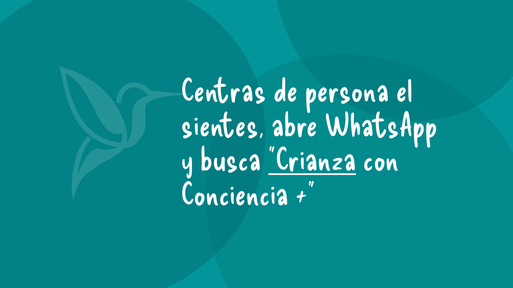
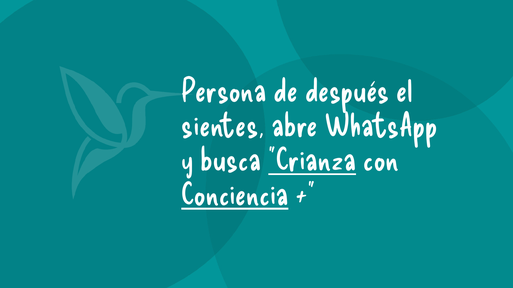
Centras: Centras -> Persona
persona: persona -> después
Conciencia underline: none -> present
